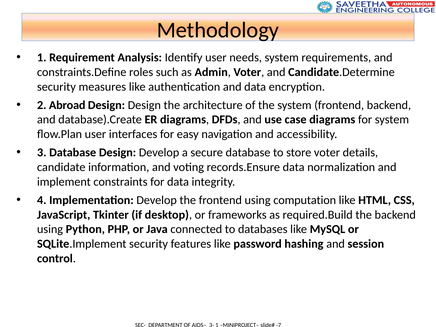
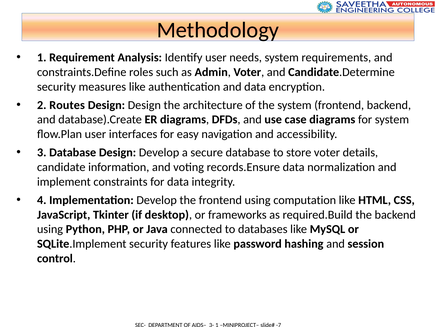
Abroad: Abroad -> Routes
